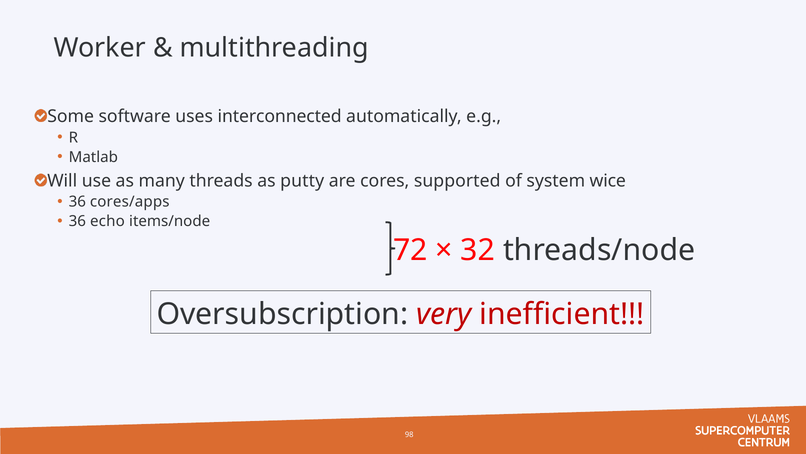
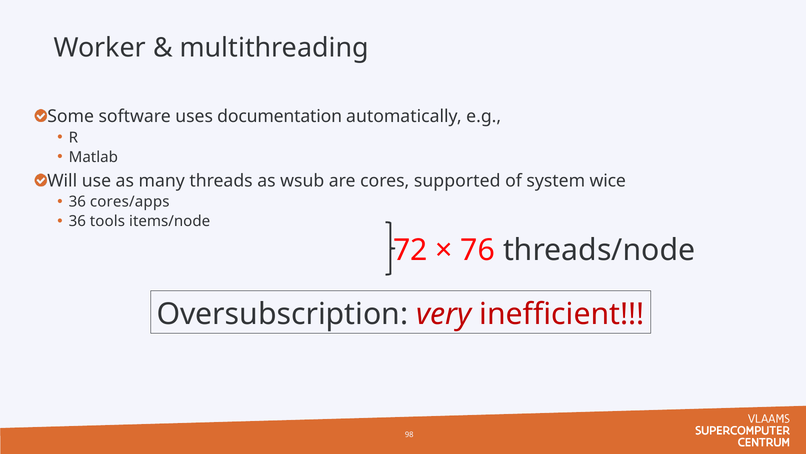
interconnected: interconnected -> documentation
putty: putty -> wsub
echo: echo -> tools
32: 32 -> 76
